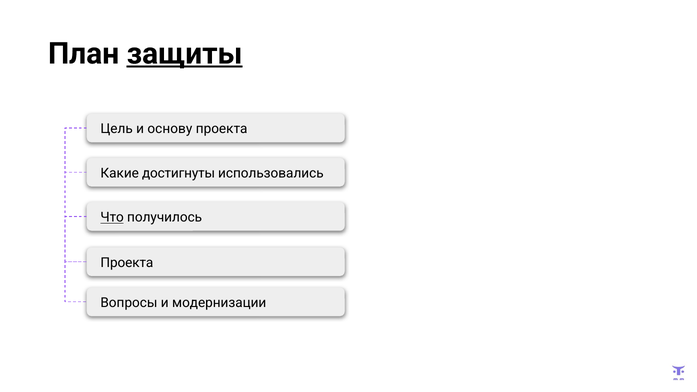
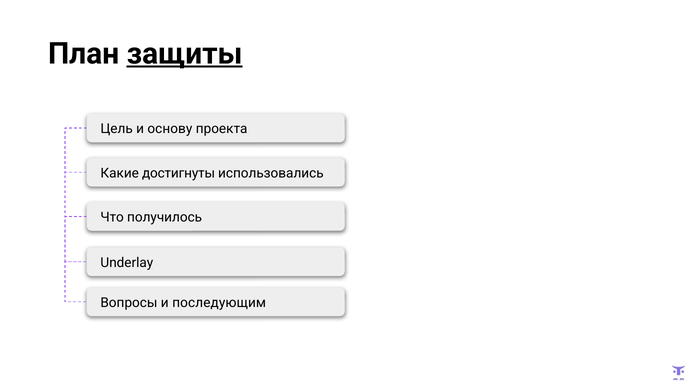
Что underline: present -> none
Проекта at (127, 263): Проекта -> Underlay
модернизации: модернизации -> последующим
